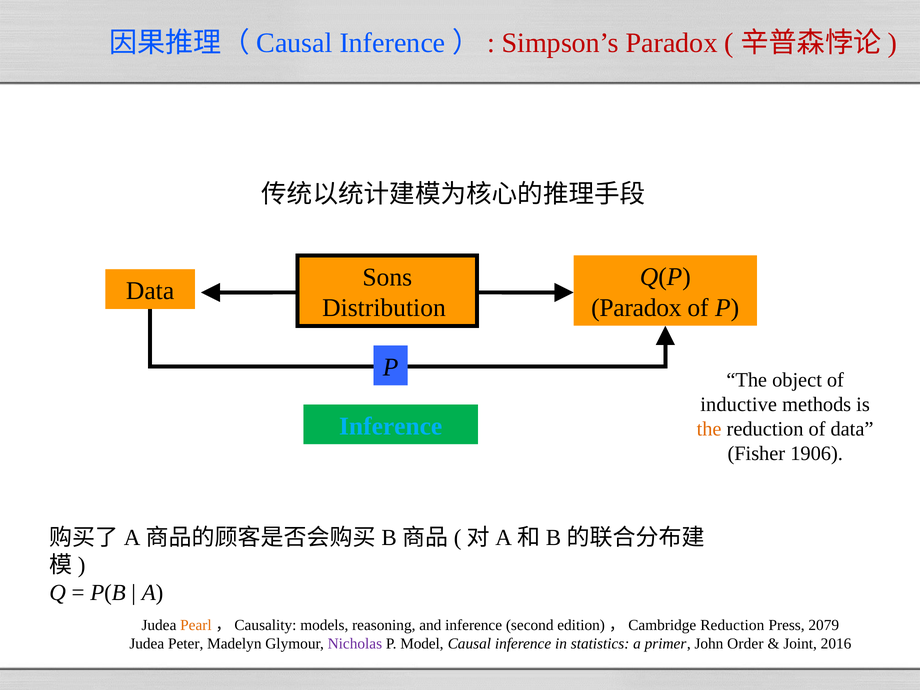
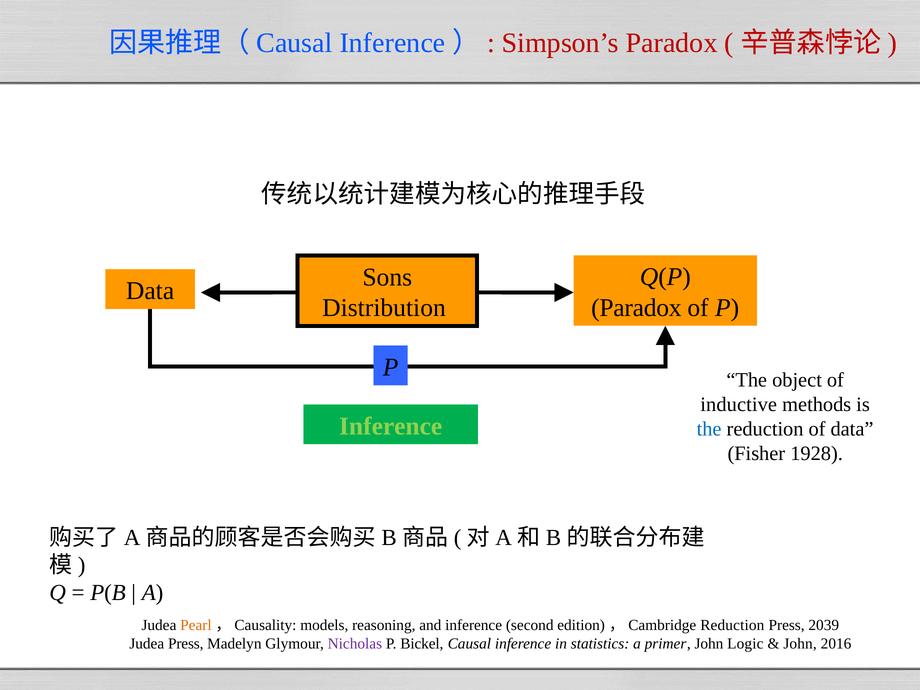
Inference at (391, 426) colour: light blue -> light green
the at (709, 429) colour: orange -> blue
1906: 1906 -> 1928
2079: 2079 -> 2039
Judea Peter: Peter -> Press
Model: Model -> Bickel
Order: Order -> Logic
Joint at (800, 644): Joint -> John
